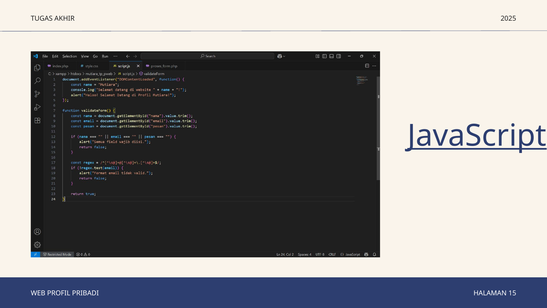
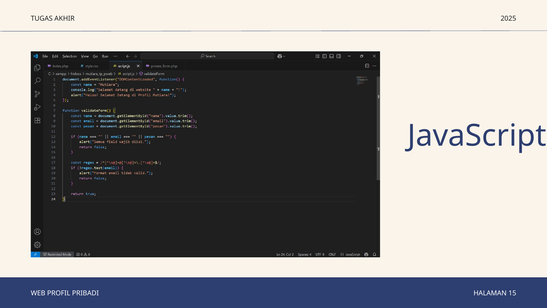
JavaScript underline: present -> none
